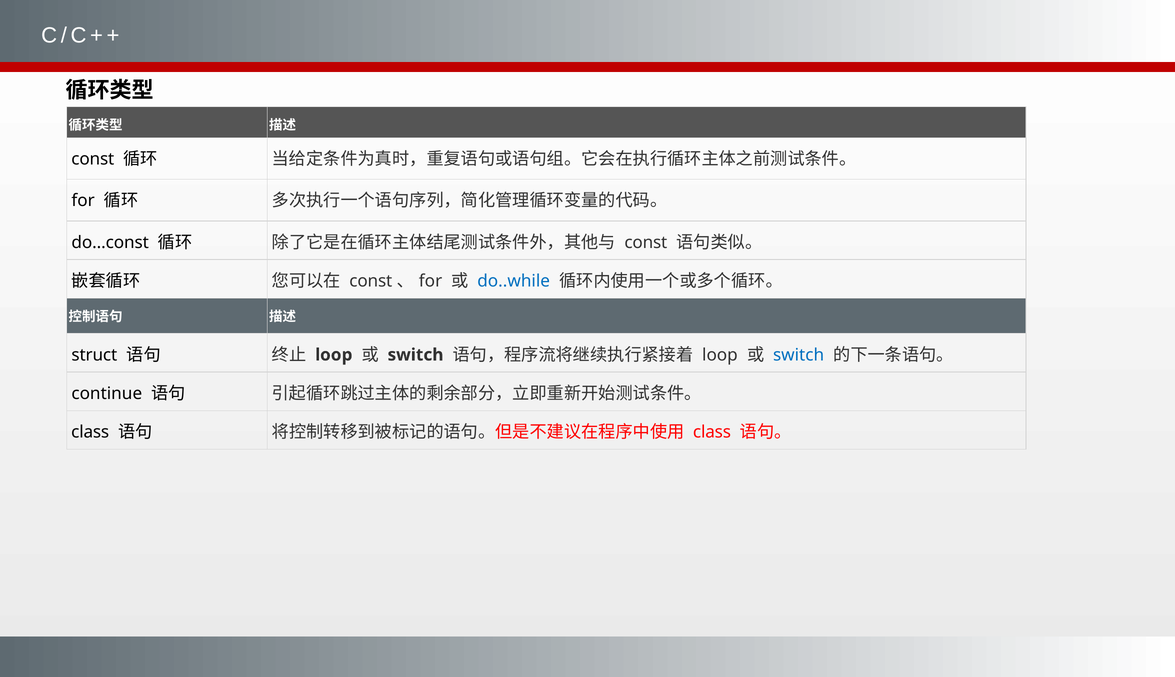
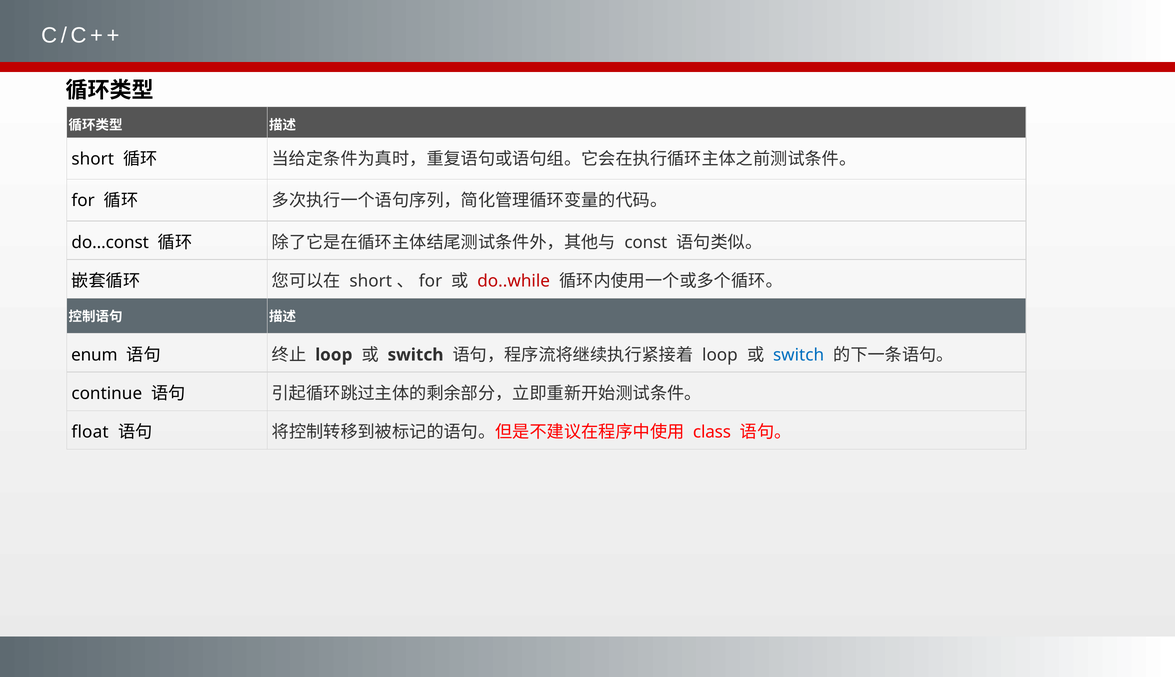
const at (93, 159): const -> short
const at (371, 281): const -> short
do..while colour: blue -> red
struct: struct -> enum
class at (90, 432): class -> float
